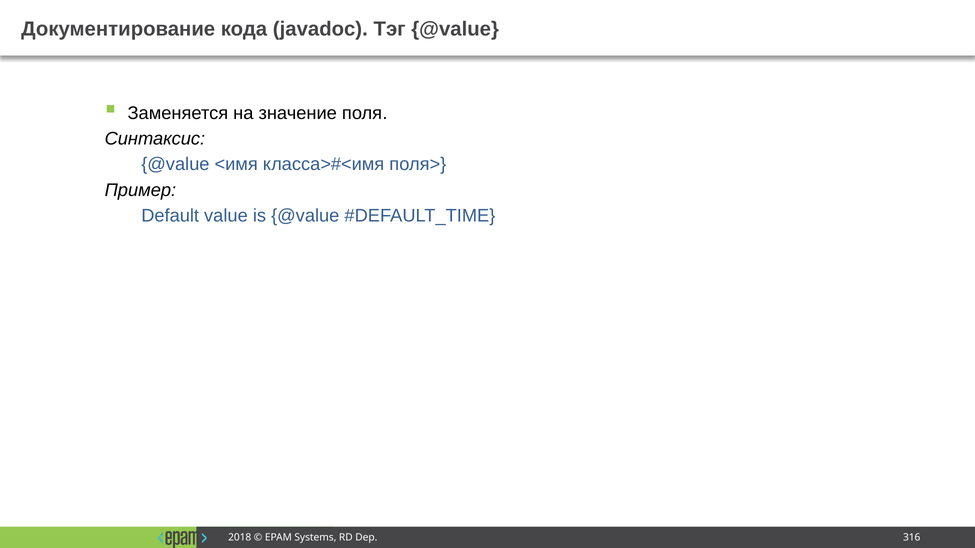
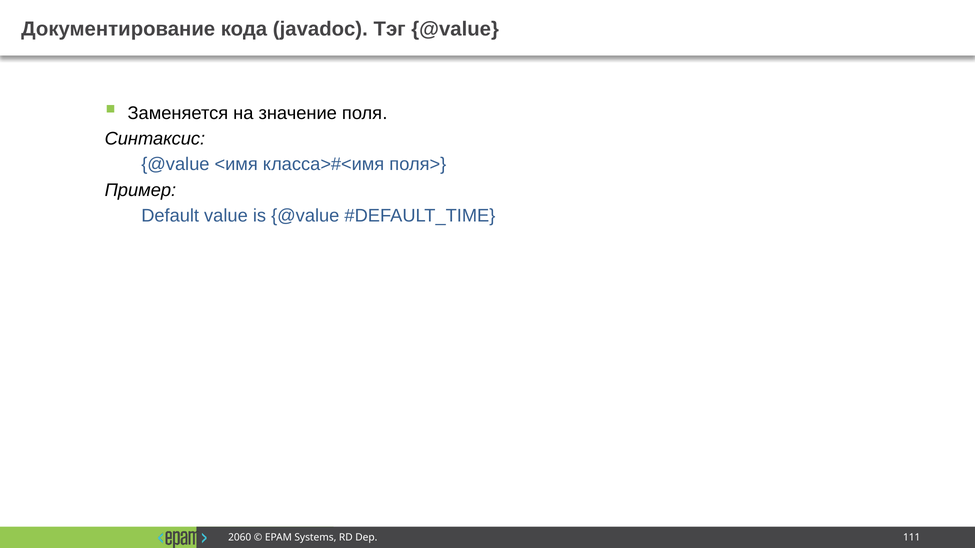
2018: 2018 -> 2060
316: 316 -> 111
